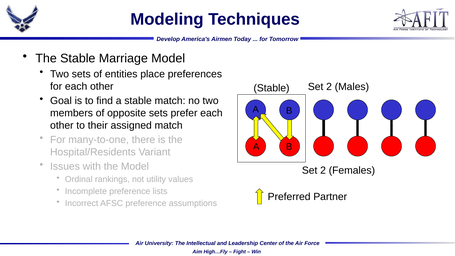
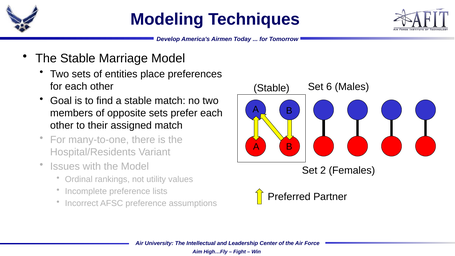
2 at (329, 87): 2 -> 6
